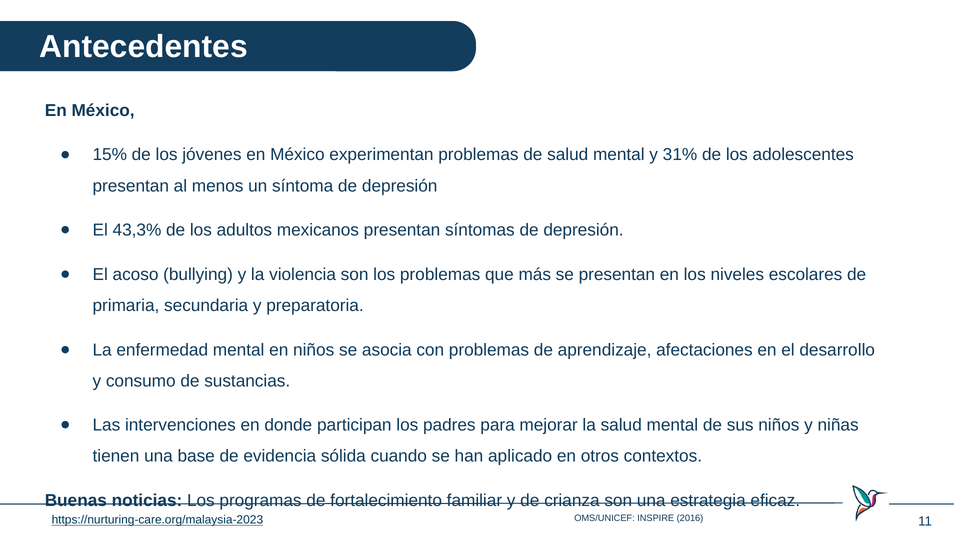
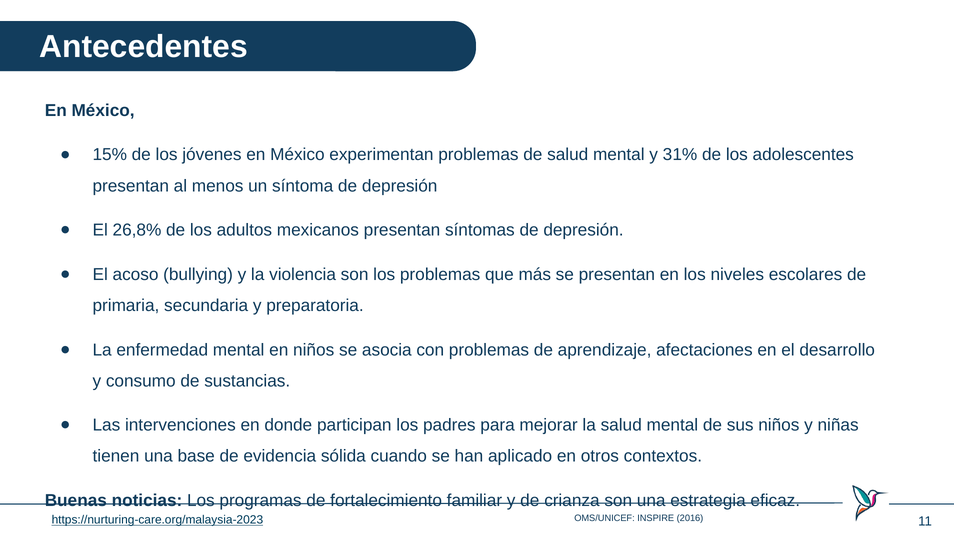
43,3%: 43,3% -> 26,8%
